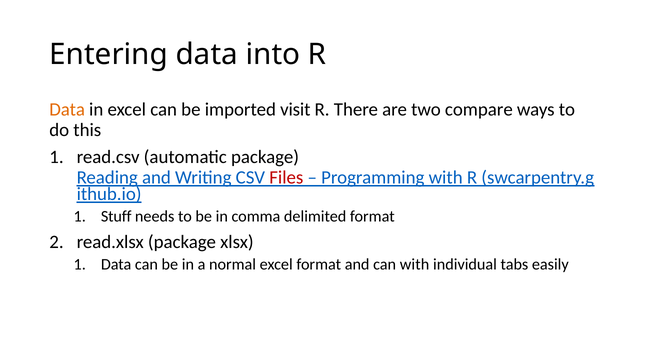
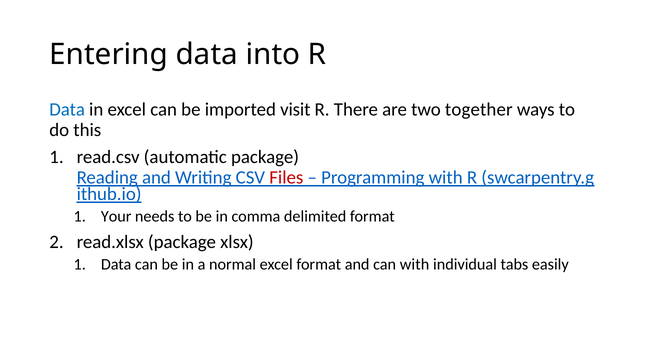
Data at (67, 109) colour: orange -> blue
compare: compare -> together
Stuff: Stuff -> Your
